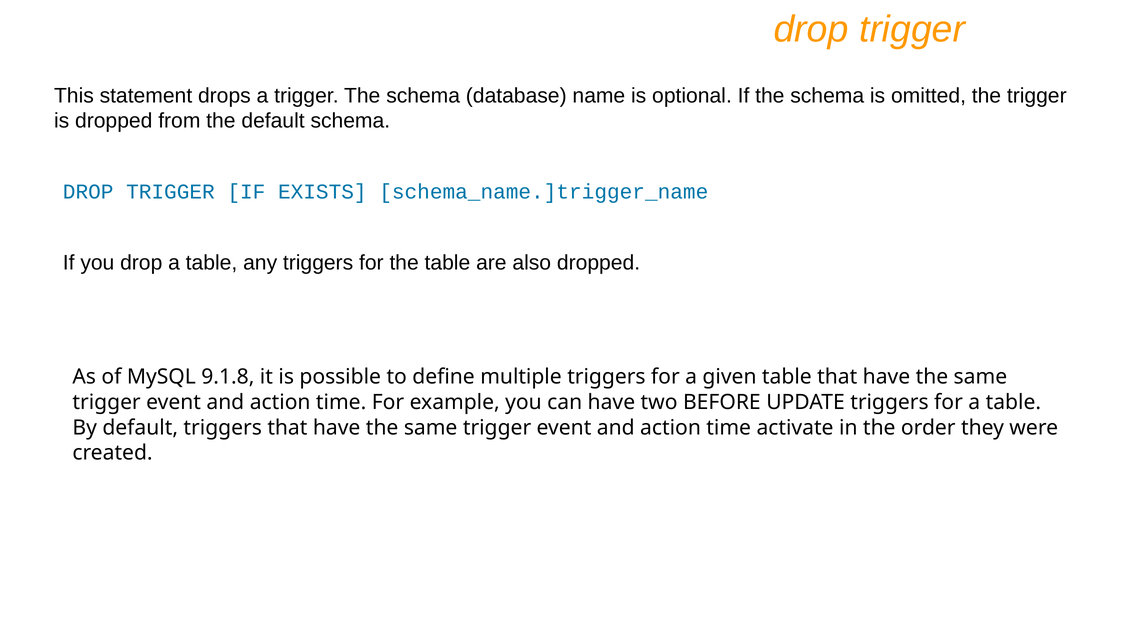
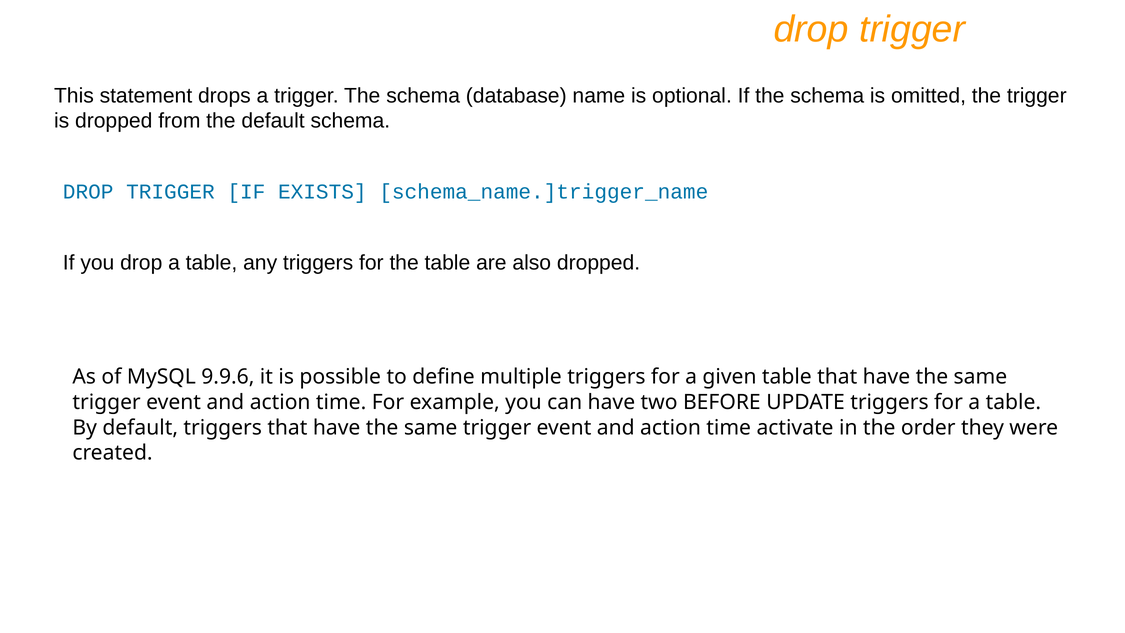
9.1.8: 9.1.8 -> 9.9.6
